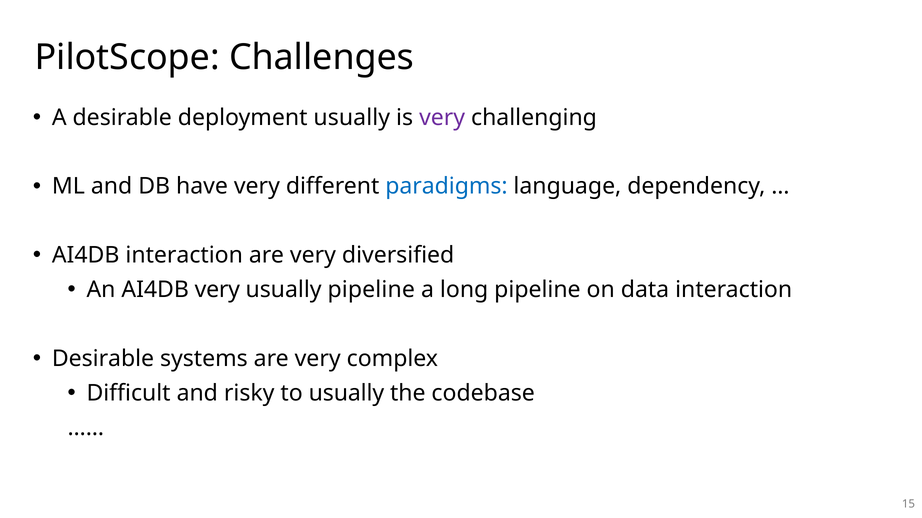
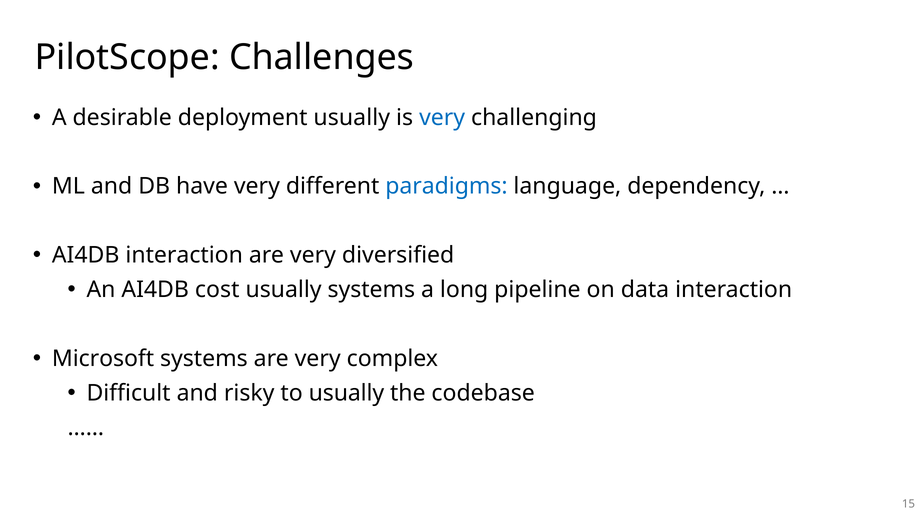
very at (442, 118) colour: purple -> blue
AI4DB very: very -> cost
usually pipeline: pipeline -> systems
Desirable at (103, 359): Desirable -> Microsoft
